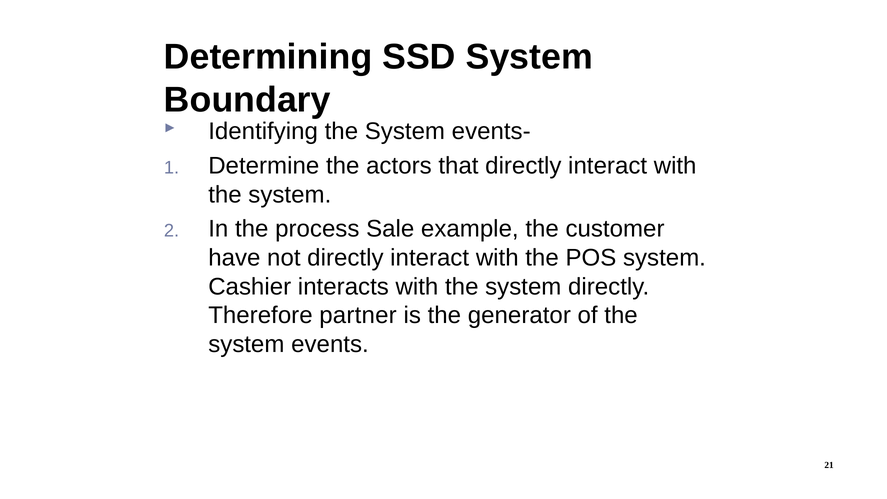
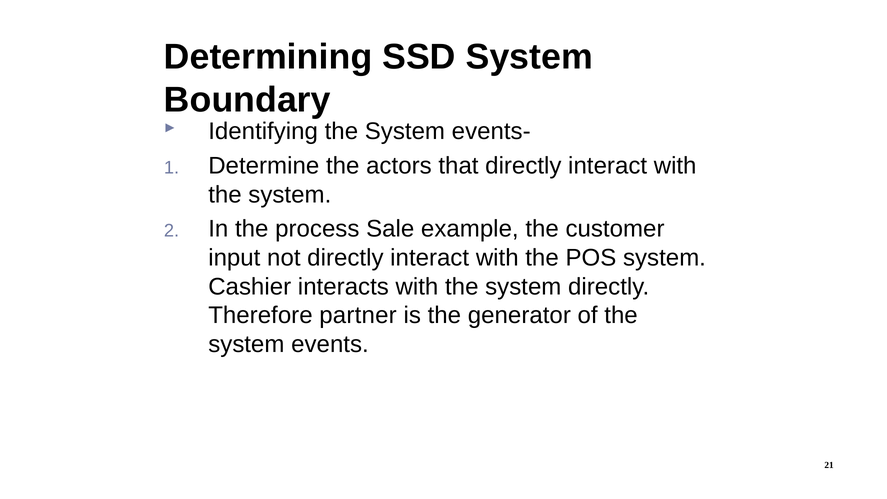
have: have -> input
